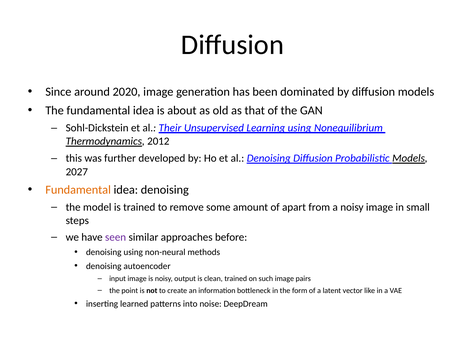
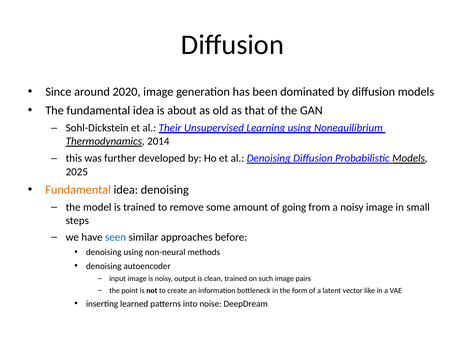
2012: 2012 -> 2014
2027: 2027 -> 2025
apart: apart -> going
seen colour: purple -> blue
